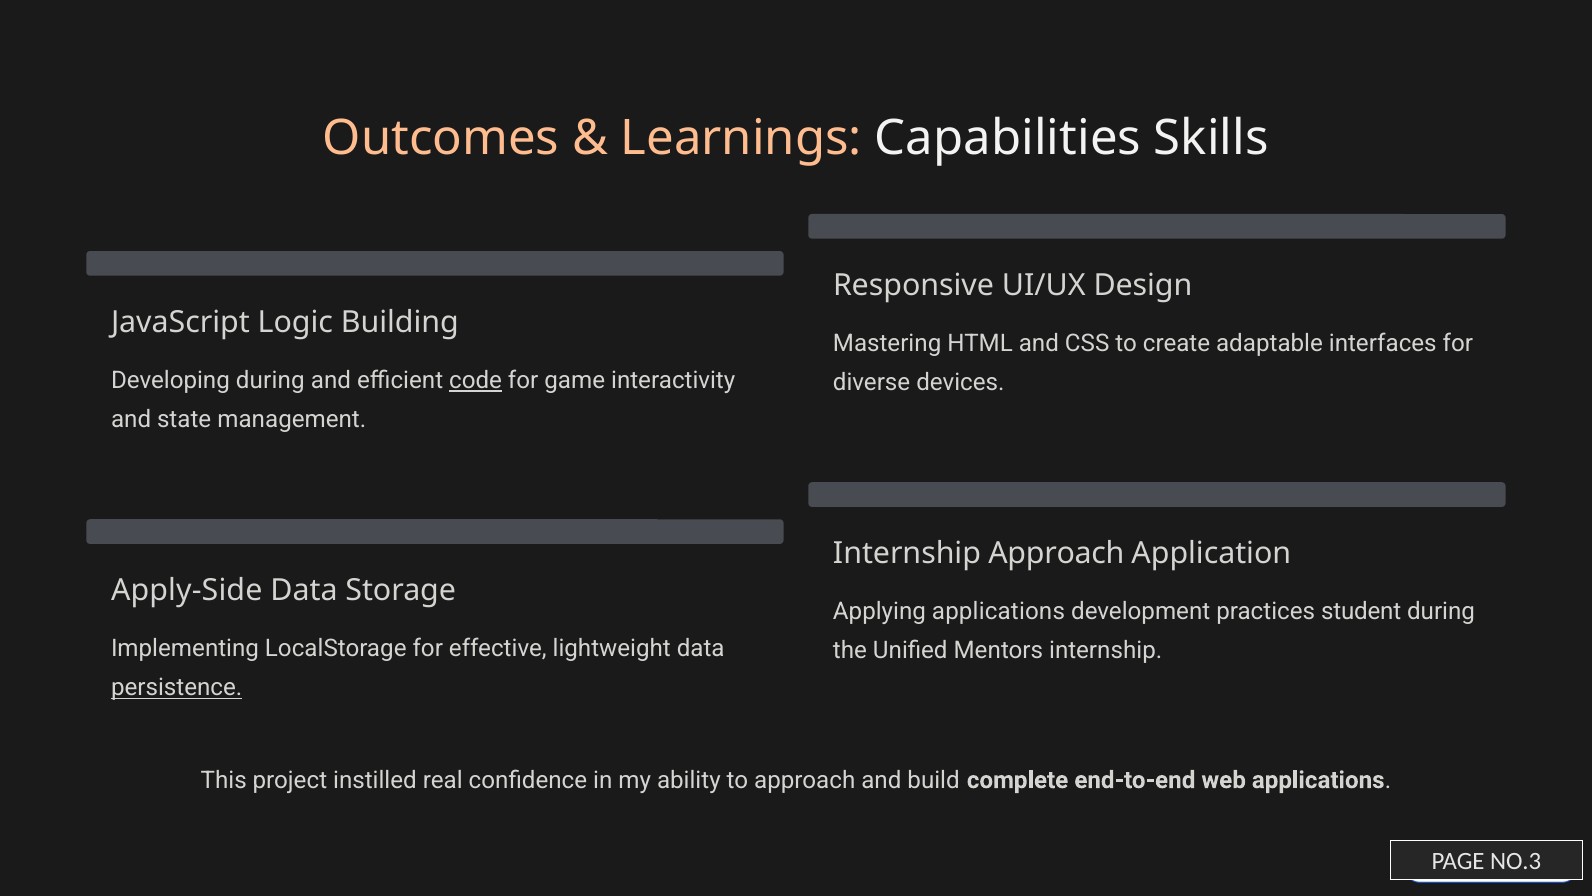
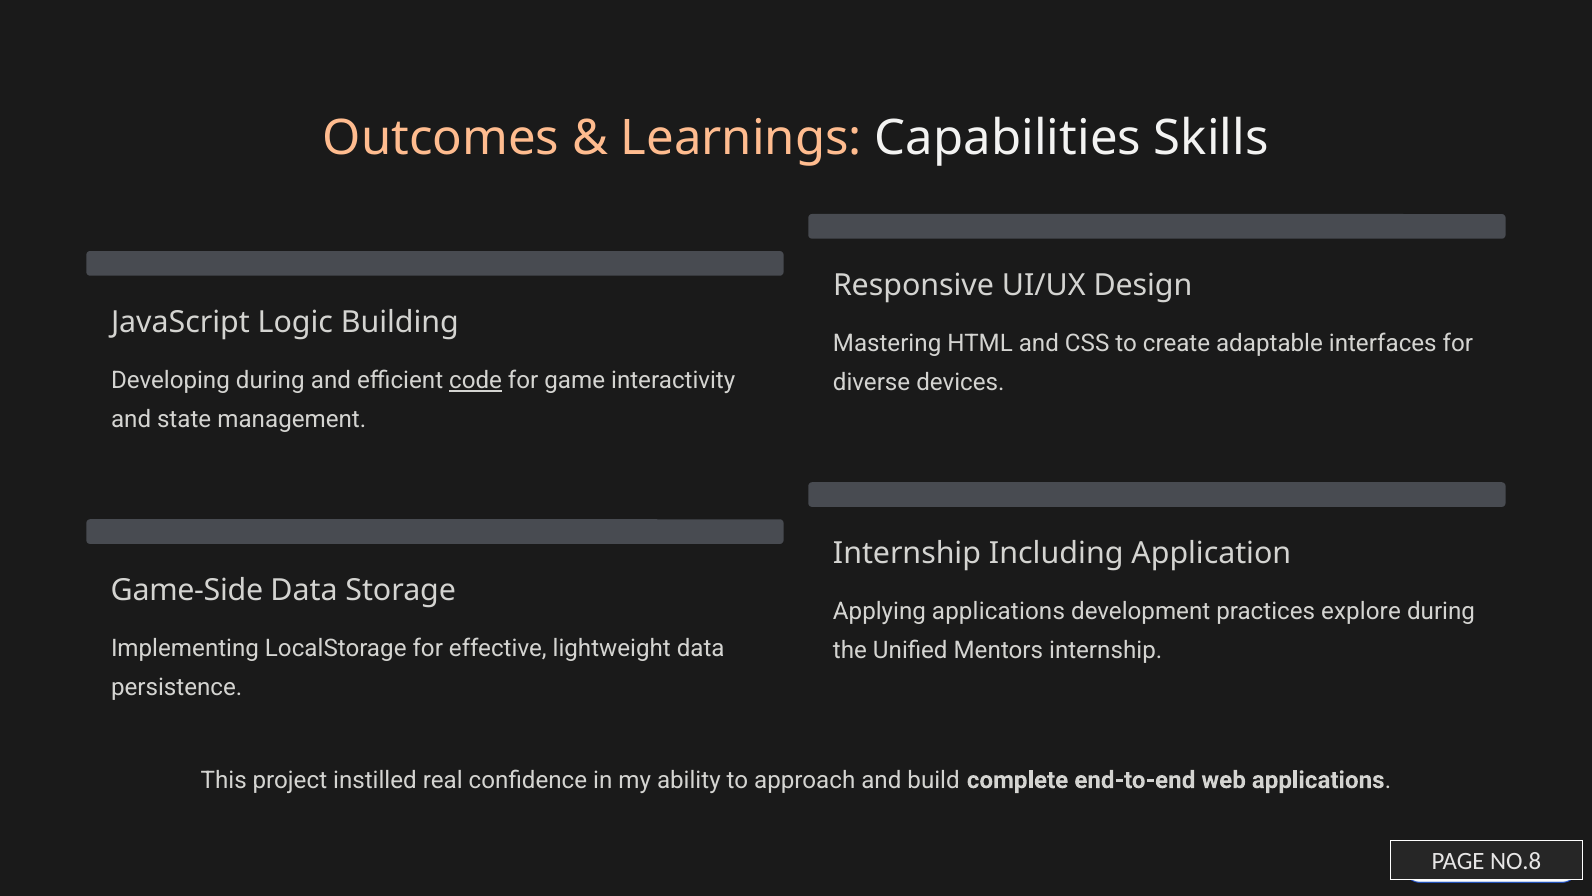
Internship Approach: Approach -> Including
Apply-Side: Apply-Side -> Game-Side
student: student -> explore
persistence underline: present -> none
NO.3: NO.3 -> NO.8
